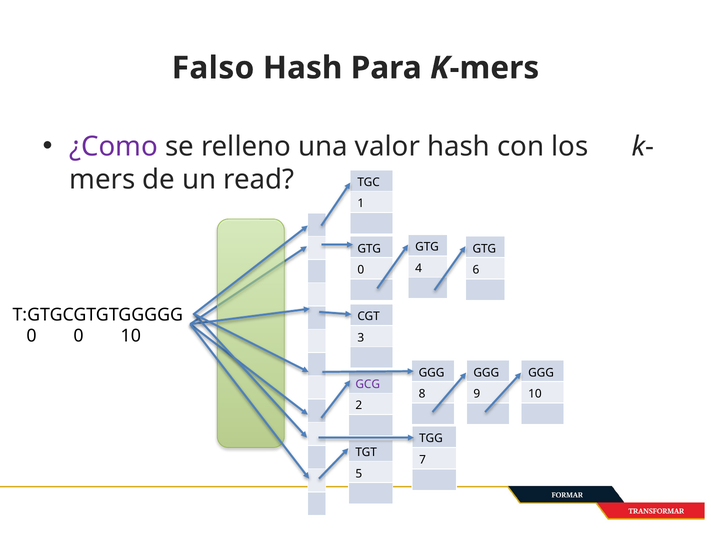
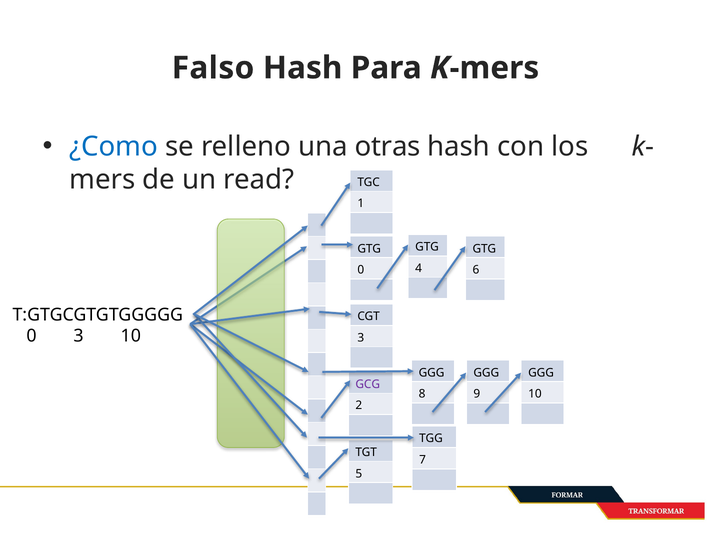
¿Como colour: purple -> blue
valor: valor -> otras
0 0: 0 -> 3
